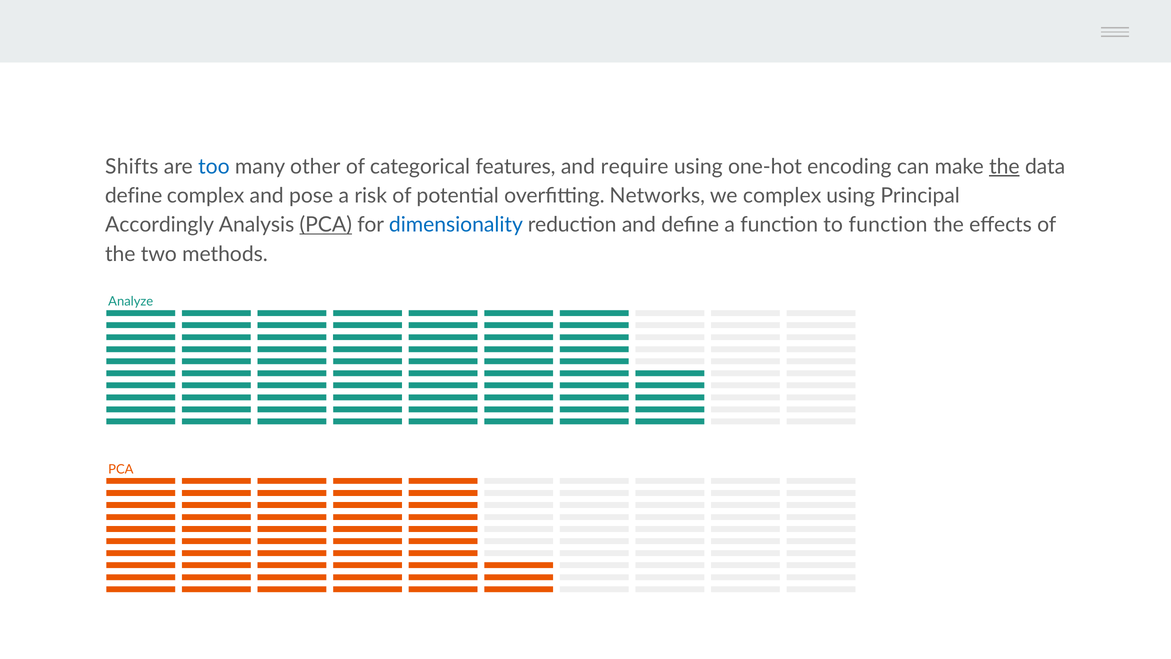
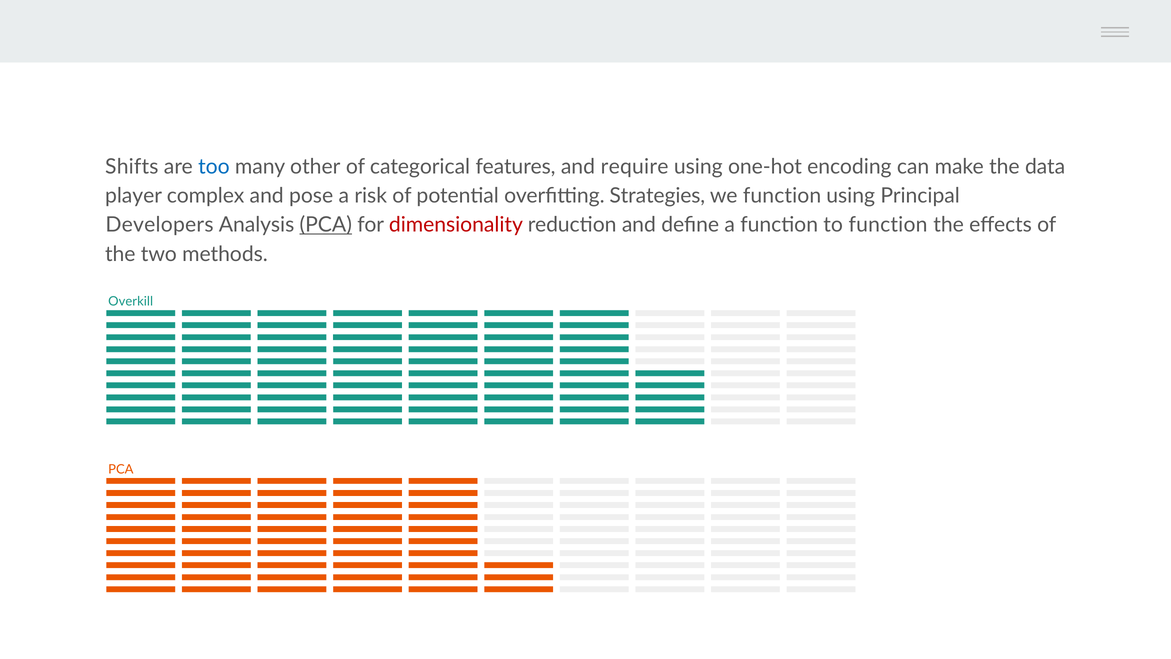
the at (1004, 167) underline: present -> none
define at (134, 196): define -> player
Networks: Networks -> Strategies
we complex: complex -> function
Accordingly: Accordingly -> Developers
dimensionality colour: blue -> red
Analyze: Analyze -> Overkill
